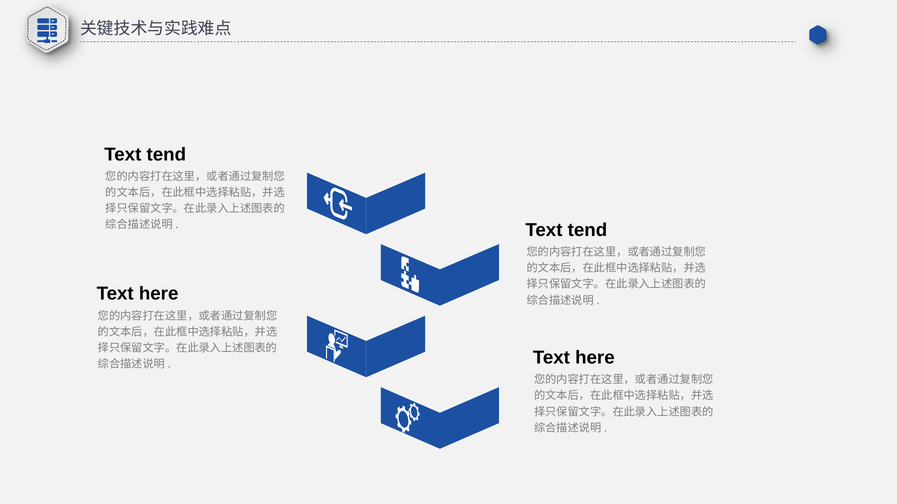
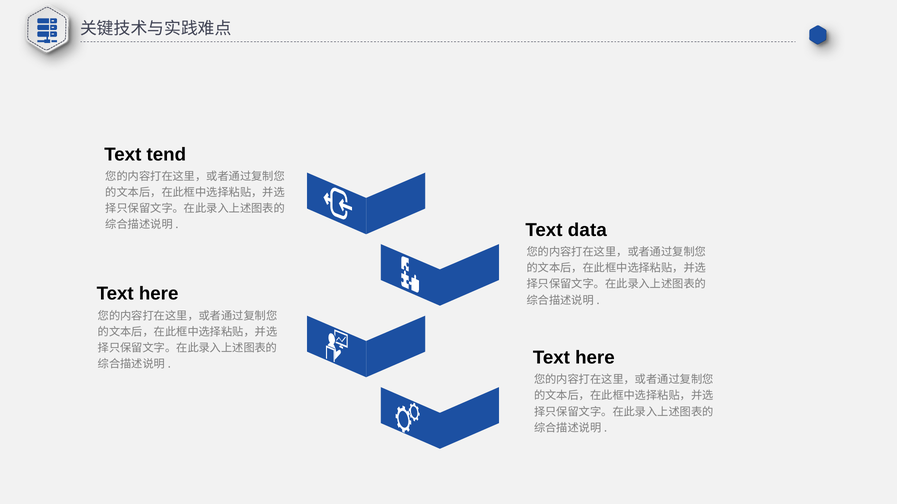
tend at (587, 230): tend -> data
